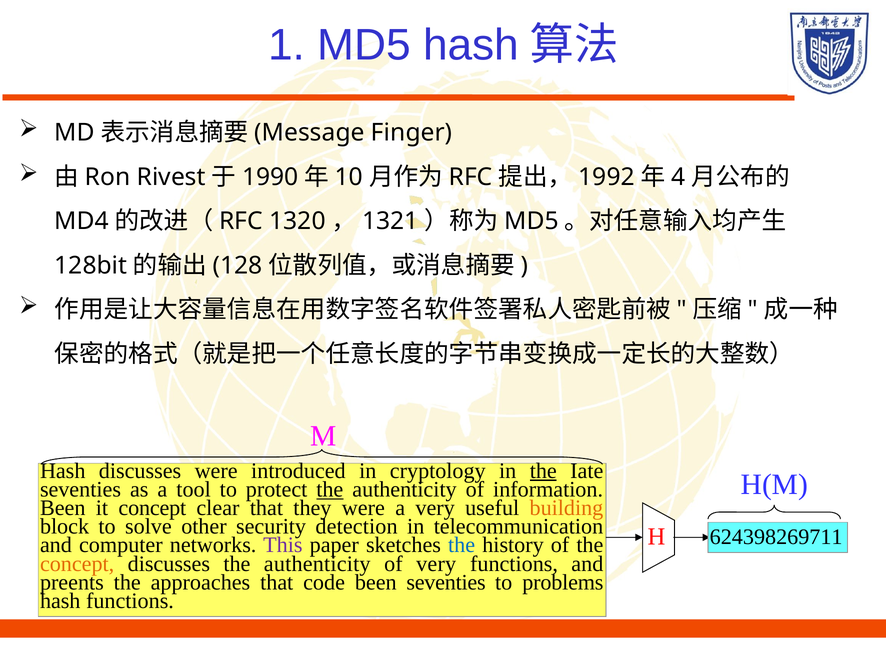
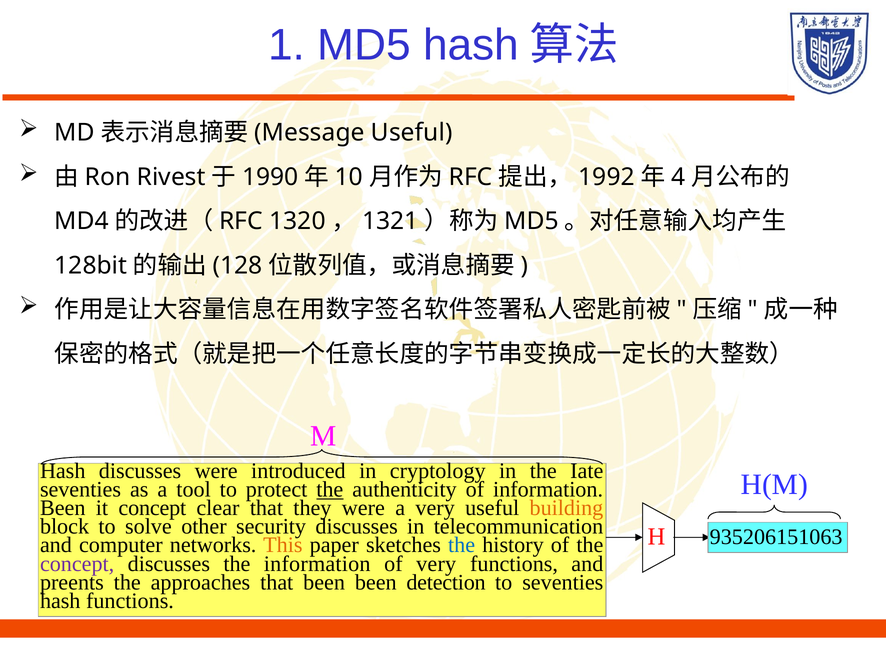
Finger at (412, 133): Finger -> Useful
the at (543, 471) underline: present -> none
security detection: detection -> discusses
624398269711: 624398269711 -> 935206151063
This colour: purple -> orange
concept at (77, 564) colour: orange -> purple
discusses the authenticity: authenticity -> information
that code: code -> been
been seventies: seventies -> detection
to problems: problems -> seventies
